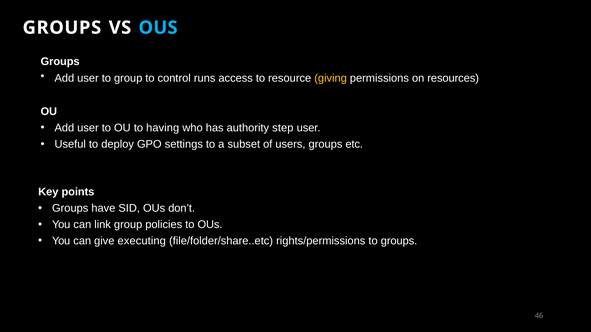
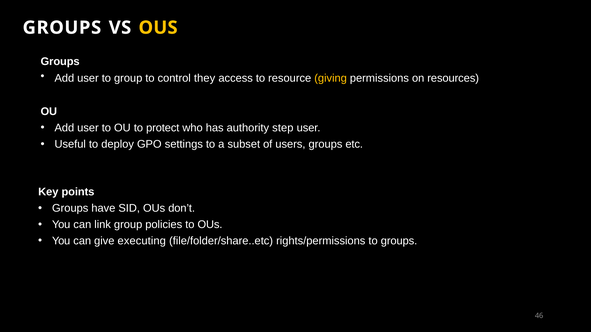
OUS at (158, 28) colour: light blue -> yellow
runs: runs -> they
having: having -> protect
